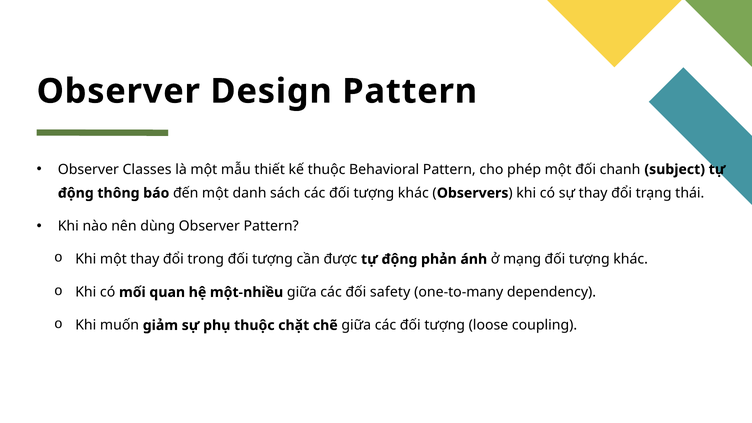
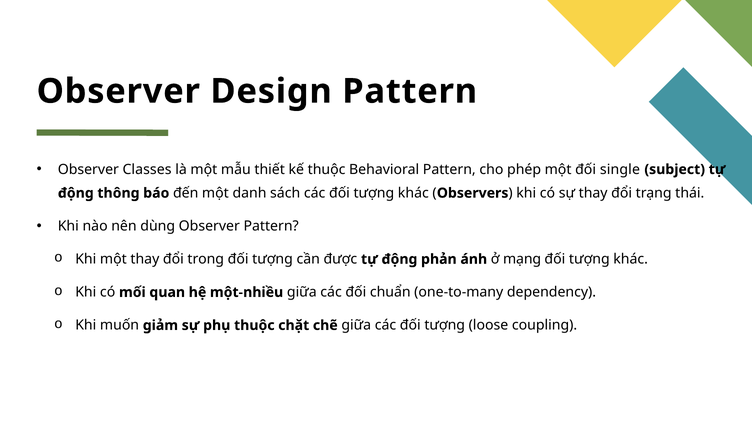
chanh: chanh -> single
safety: safety -> chuẩn
